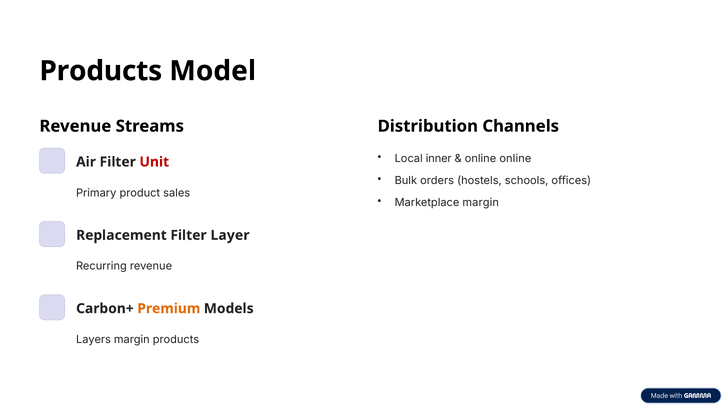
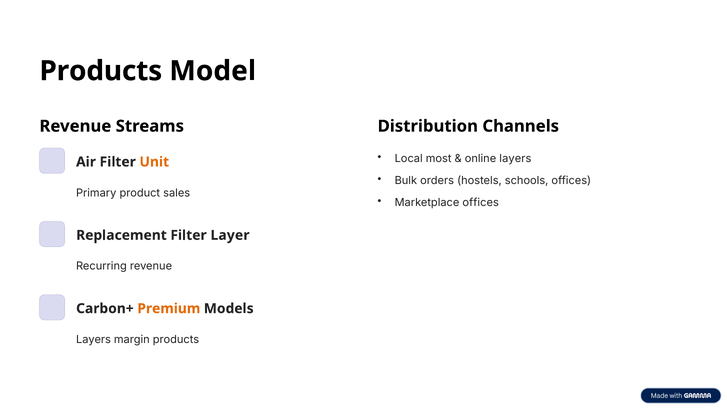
inner: inner -> most
online online: online -> layers
Unit colour: red -> orange
Marketplace margin: margin -> offices
